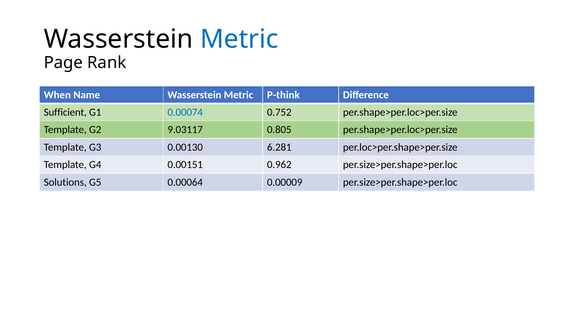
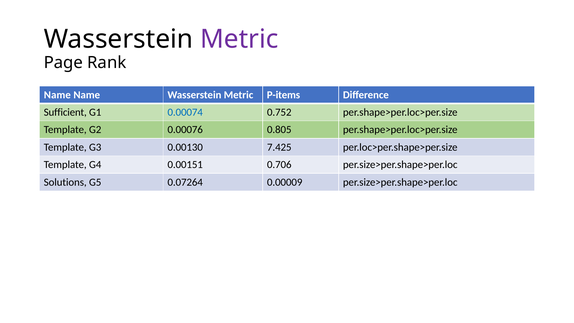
Metric at (239, 39) colour: blue -> purple
When at (57, 95): When -> Name
P-think: P-think -> P-items
9.03117: 9.03117 -> 0.00076
6.281: 6.281 -> 7.425
0.962: 0.962 -> 0.706
0.00064: 0.00064 -> 0.07264
